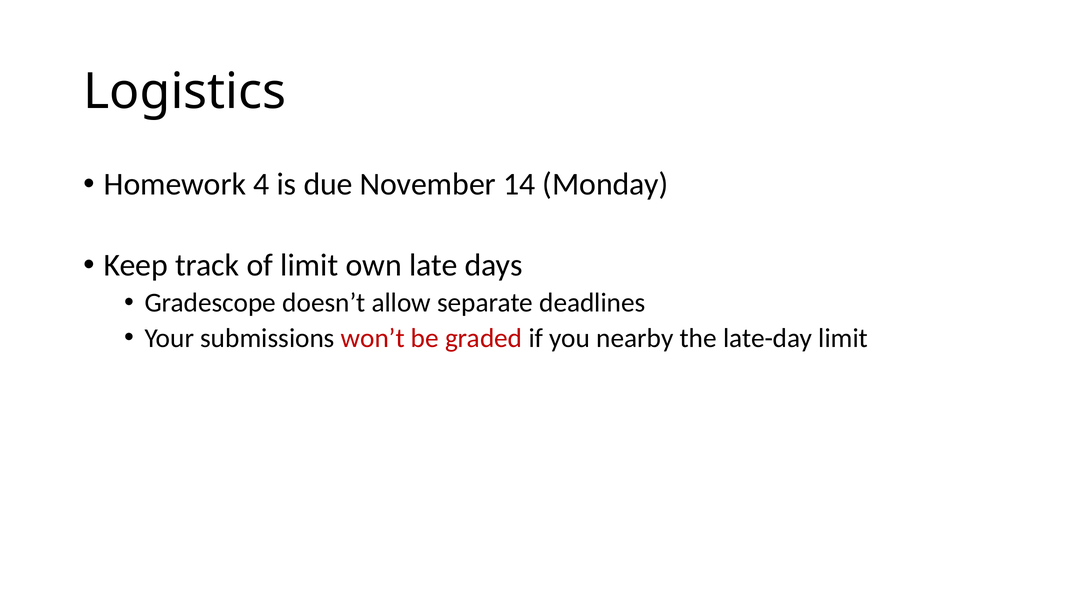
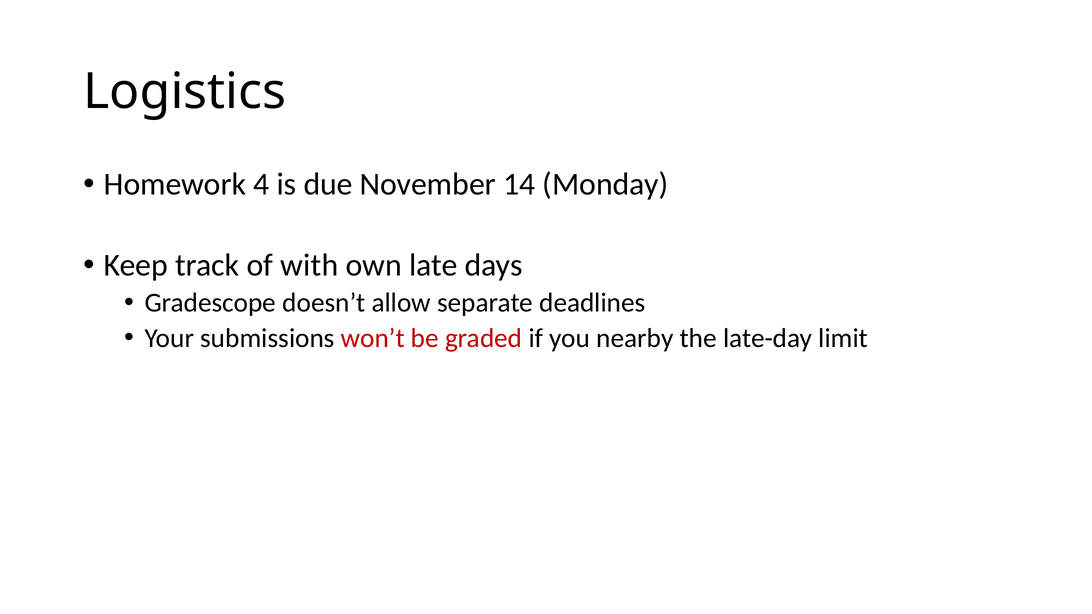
of limit: limit -> with
